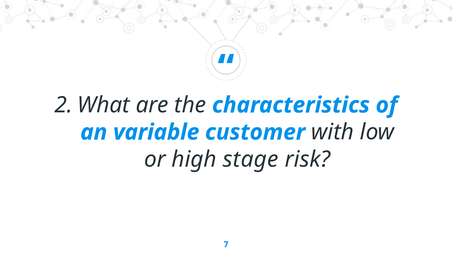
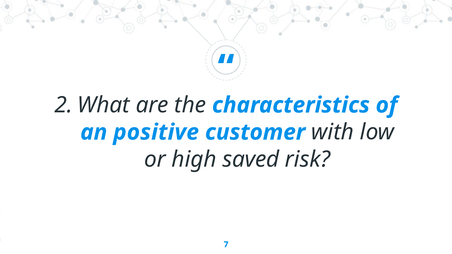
variable: variable -> positive
stage: stage -> saved
